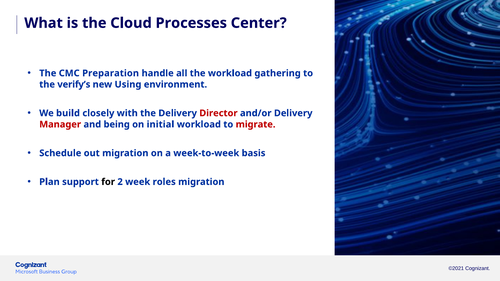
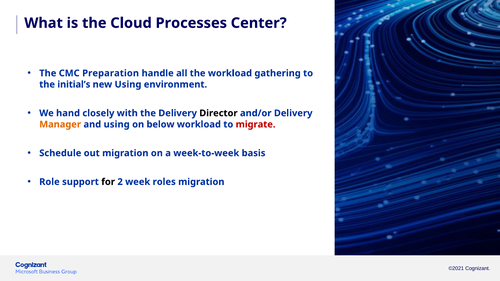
verify’s: verify’s -> initial’s
build: build -> hand
Director colour: red -> black
Manager colour: red -> orange
and being: being -> using
initial: initial -> below
Plan: Plan -> Role
